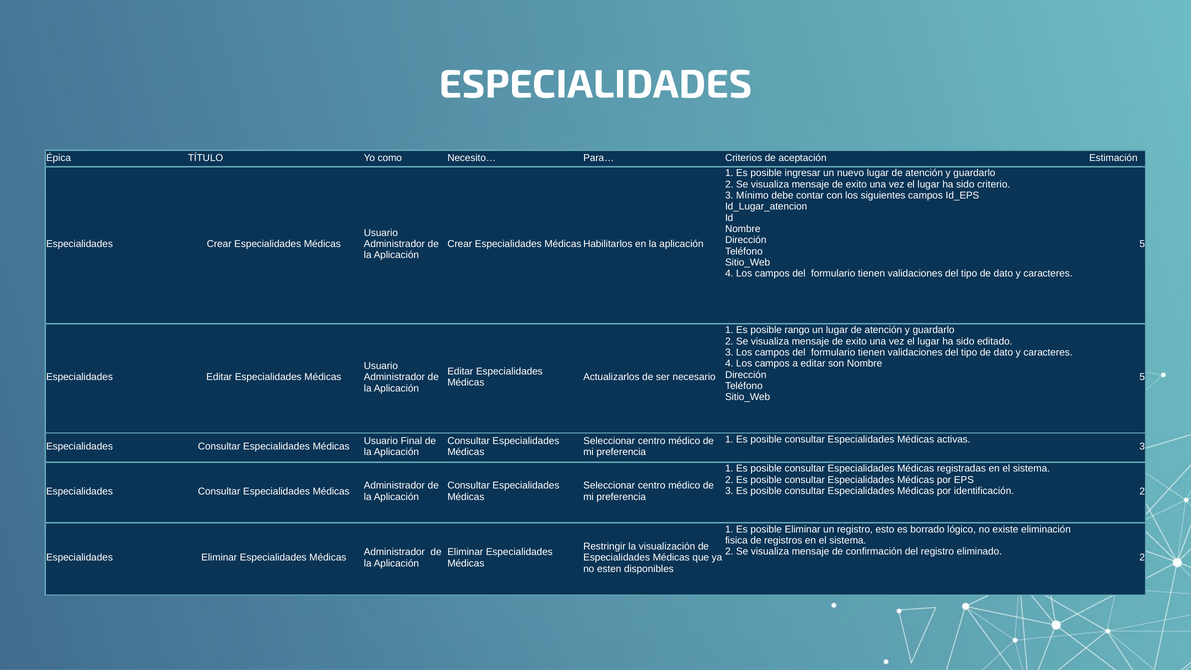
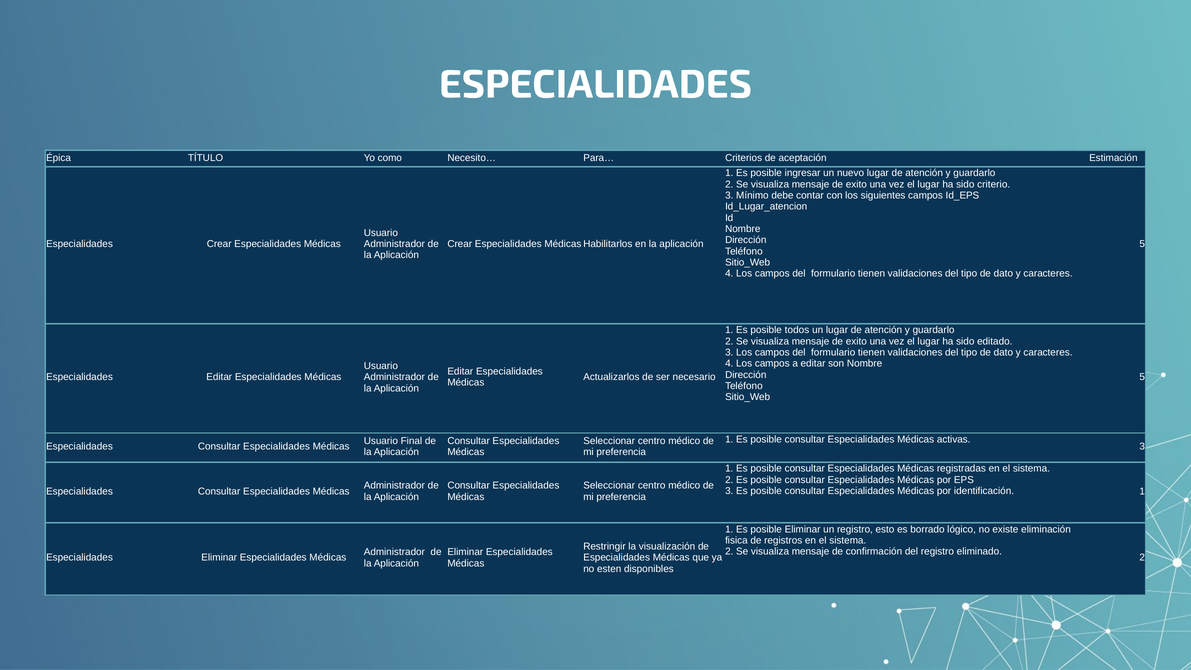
rango: rango -> todos
identificación 2: 2 -> 1
